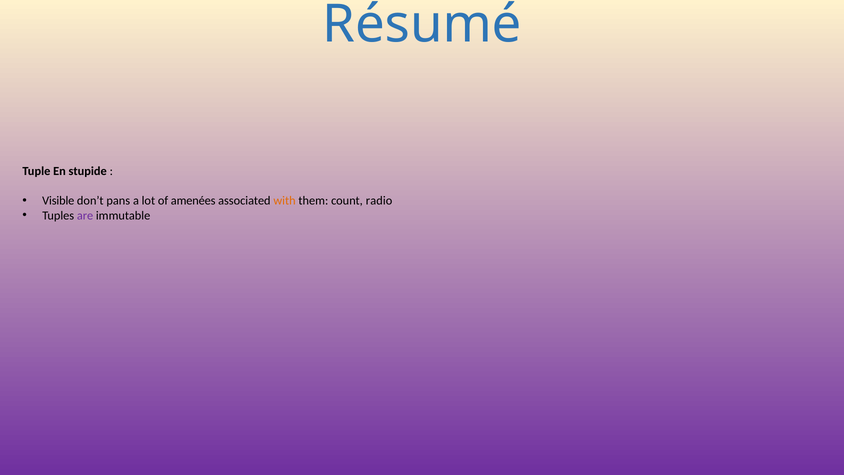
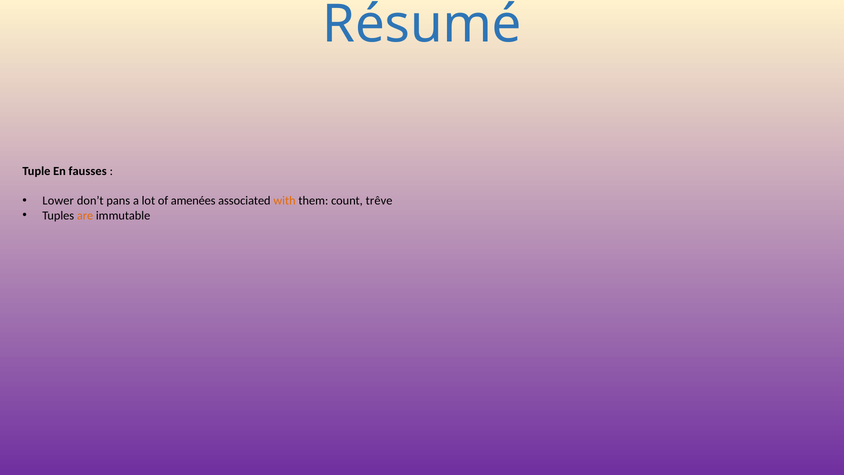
stupide: stupide -> fausses
Visible: Visible -> Lower
radio: radio -> trêve
are colour: purple -> orange
